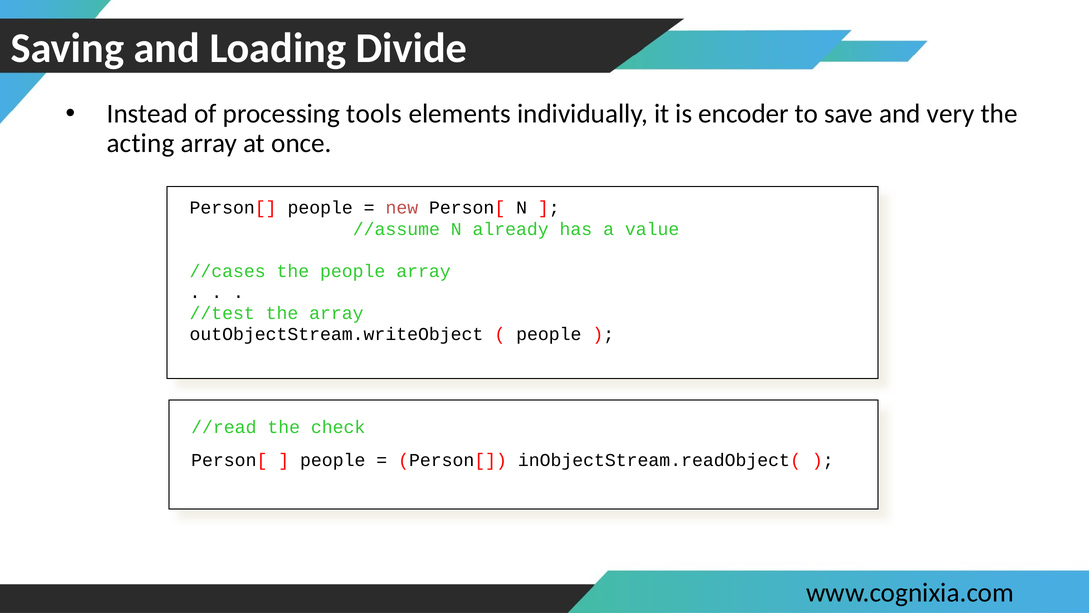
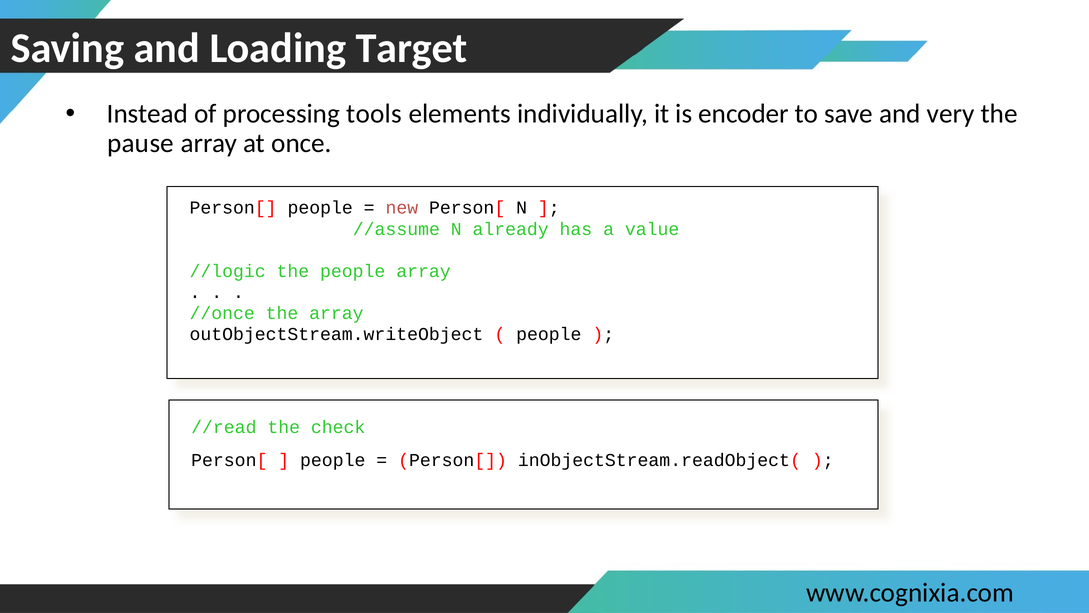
Divide: Divide -> Target
acting: acting -> pause
//cases: //cases -> //logic
//test: //test -> //once
